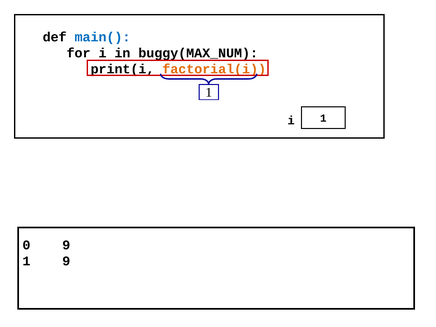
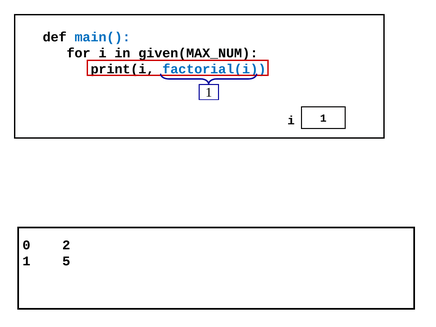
buggy(MAX_NUM: buggy(MAX_NUM -> given(MAX_NUM
factorial(i colour: orange -> blue
0 9: 9 -> 2
1 9: 9 -> 5
